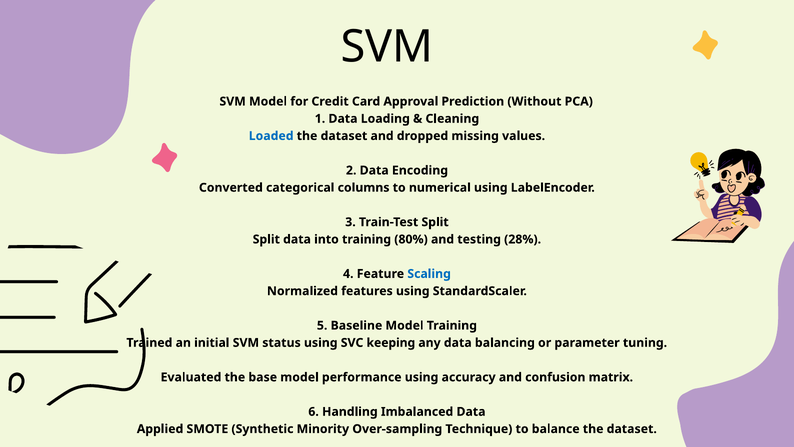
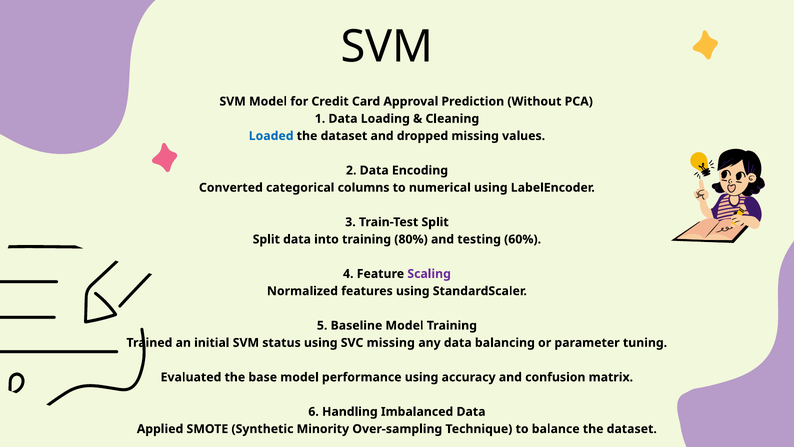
28%: 28% -> 60%
Scaling colour: blue -> purple
SVC keeping: keeping -> missing
